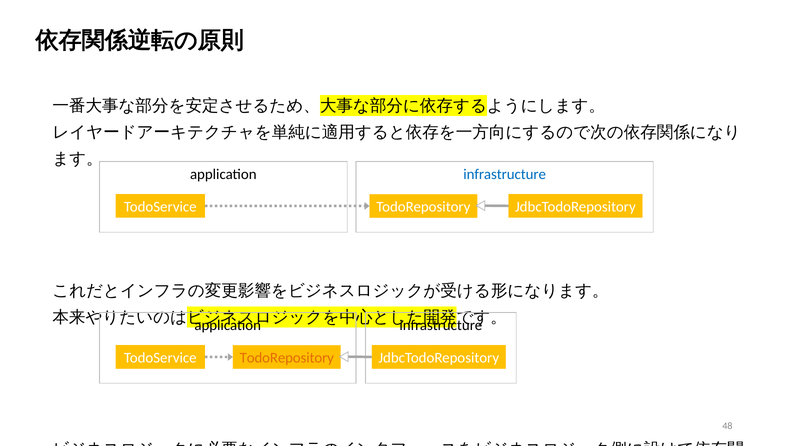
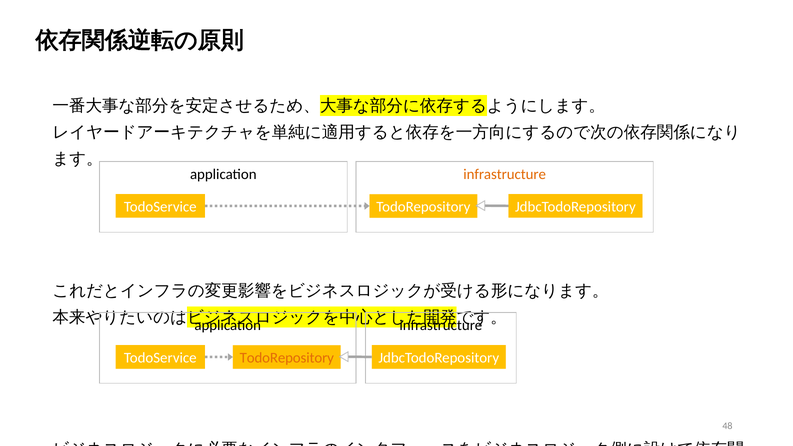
infrastructure at (505, 174) colour: blue -> orange
